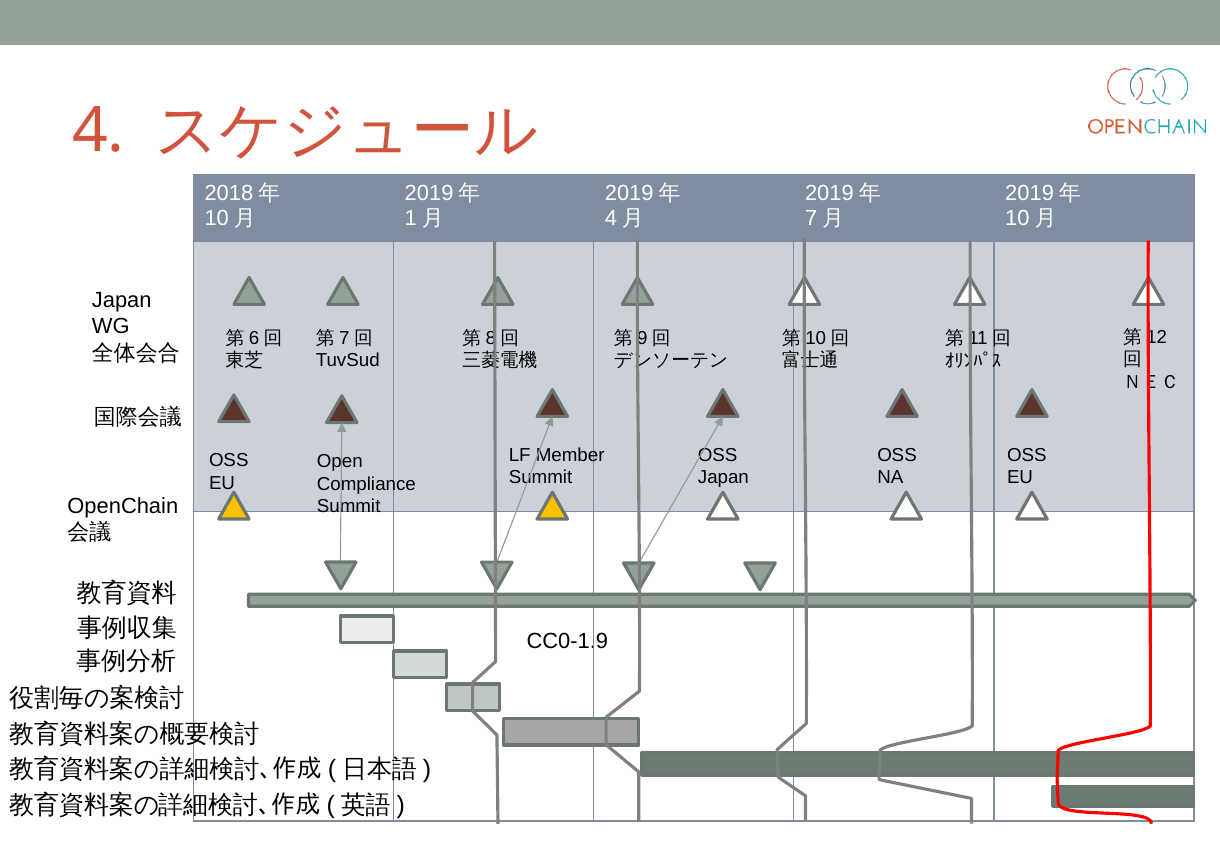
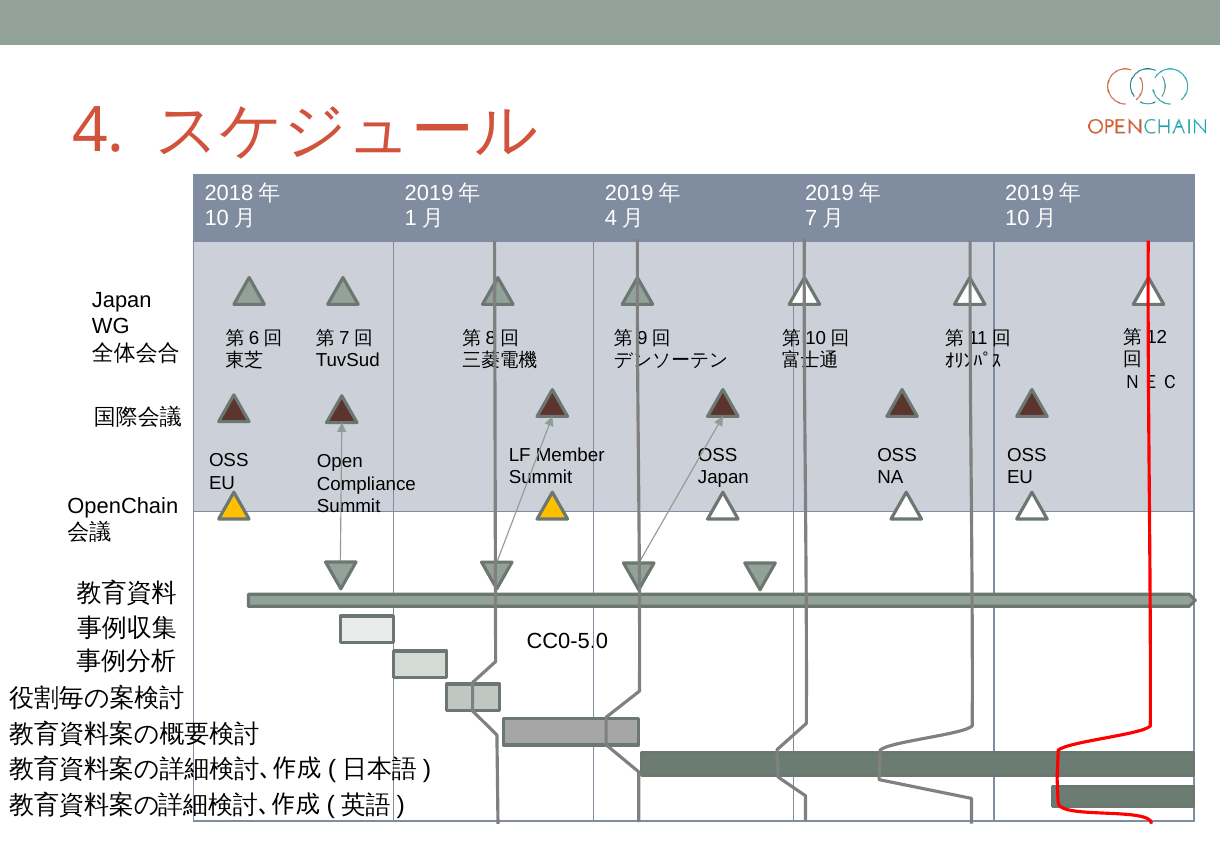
CC0-1.9: CC0-1.9 -> CC0-5.0
